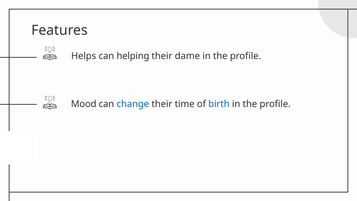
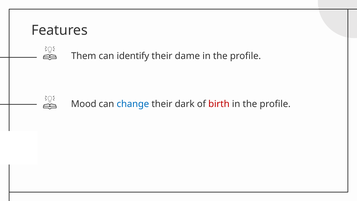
Helps: Helps -> Them
helping: helping -> identify
time: time -> dark
birth colour: blue -> red
